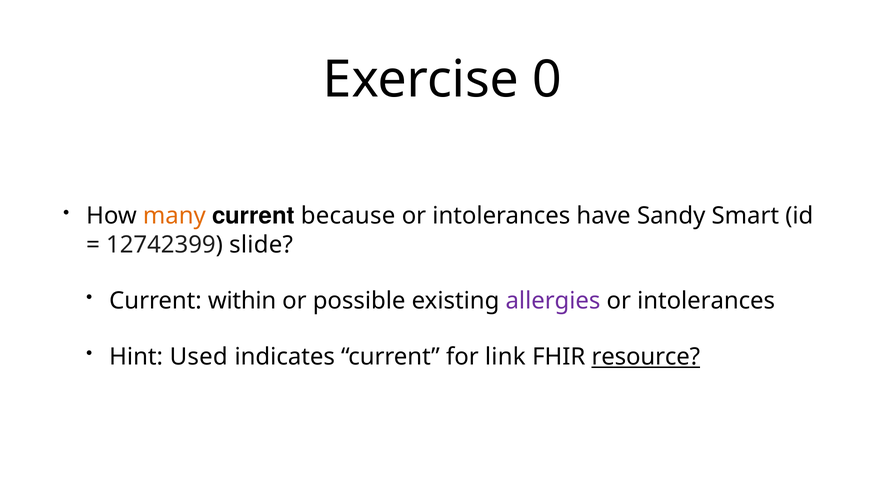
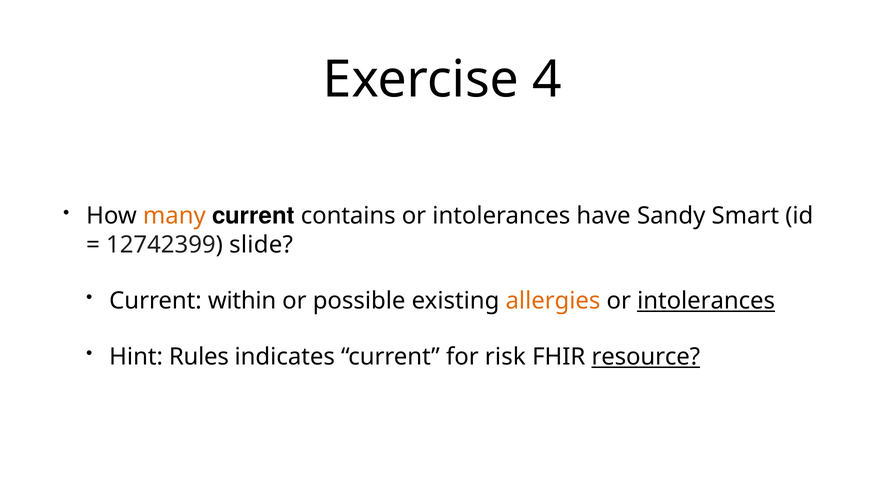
0: 0 -> 4
because: because -> contains
allergies colour: purple -> orange
intolerances at (706, 301) underline: none -> present
Used: Used -> Rules
link: link -> risk
